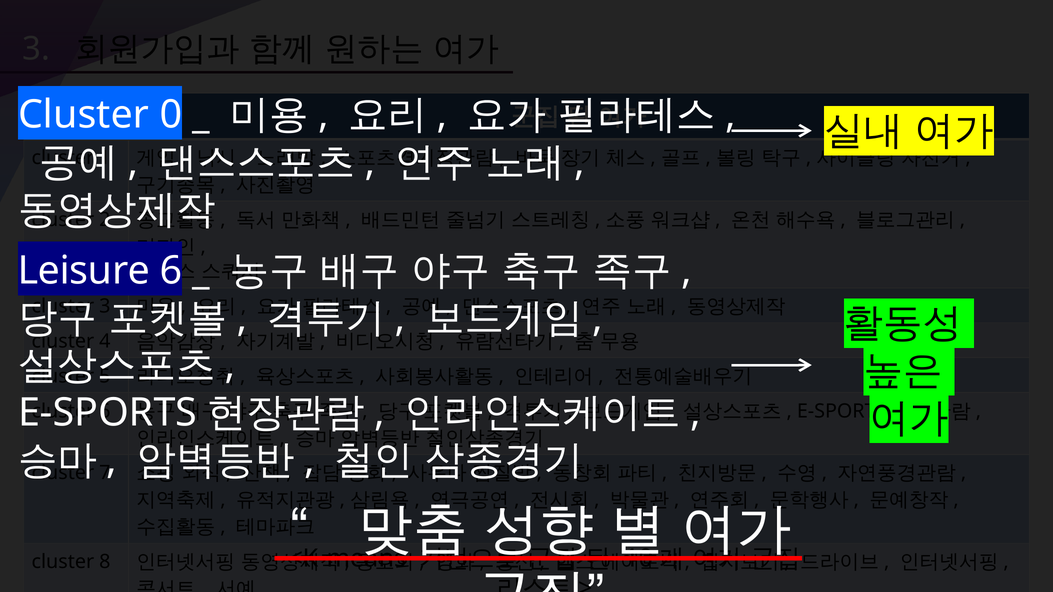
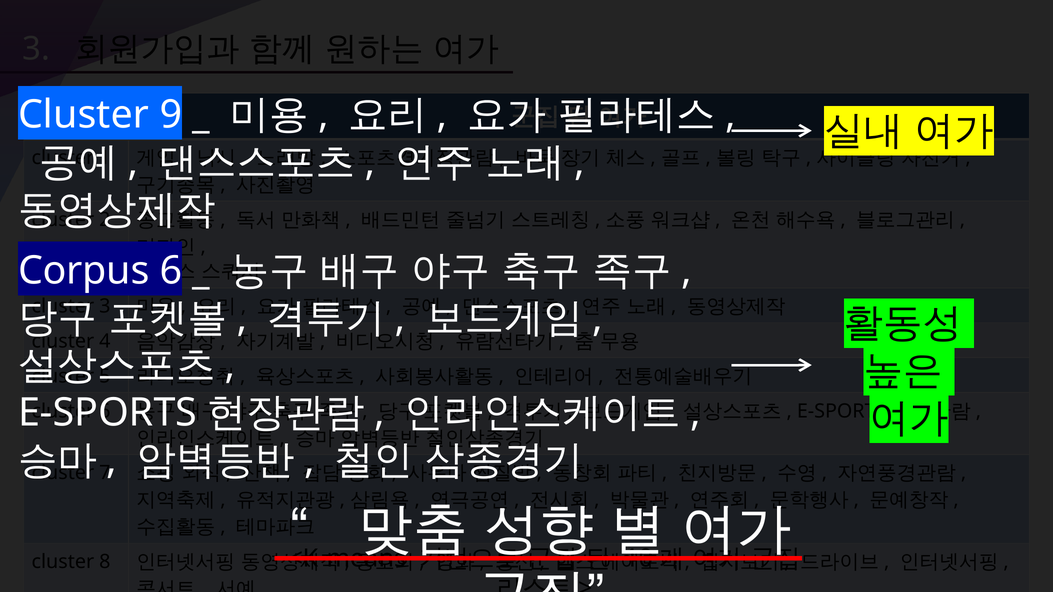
0 at (171, 115): 0 -> 9
Leisure: Leisure -> Corpus
